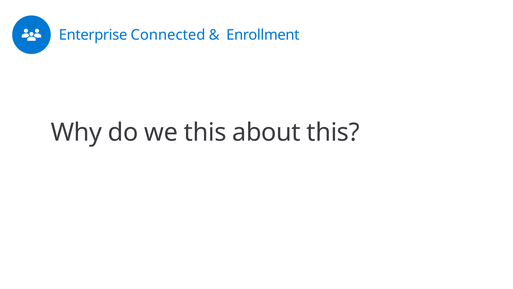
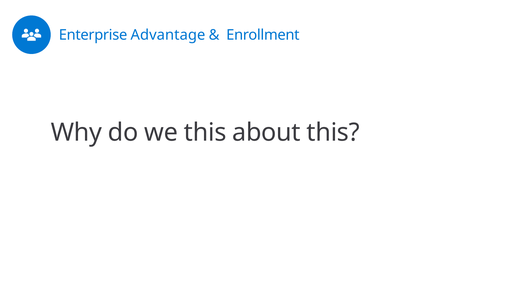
Connected: Connected -> Advantage
